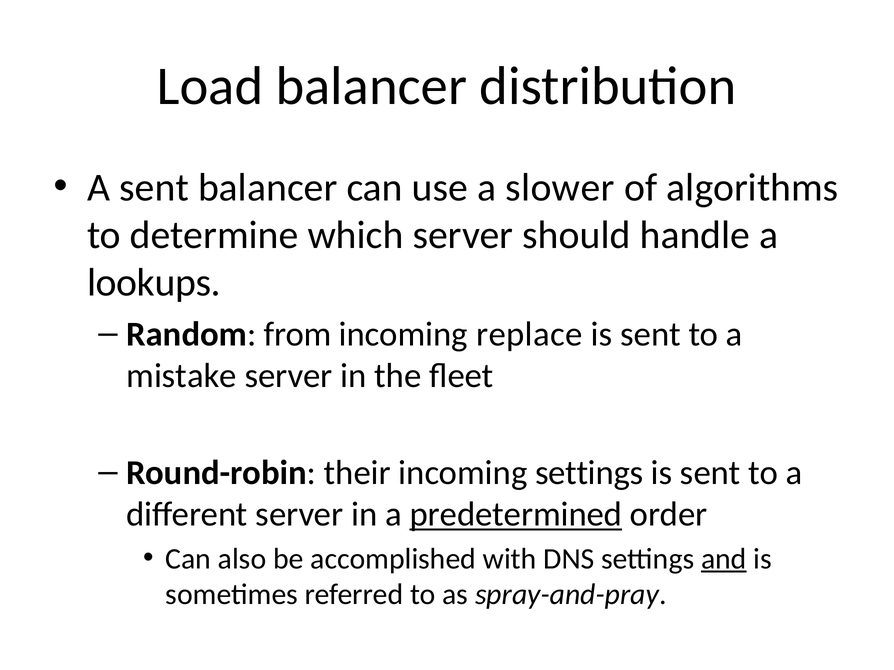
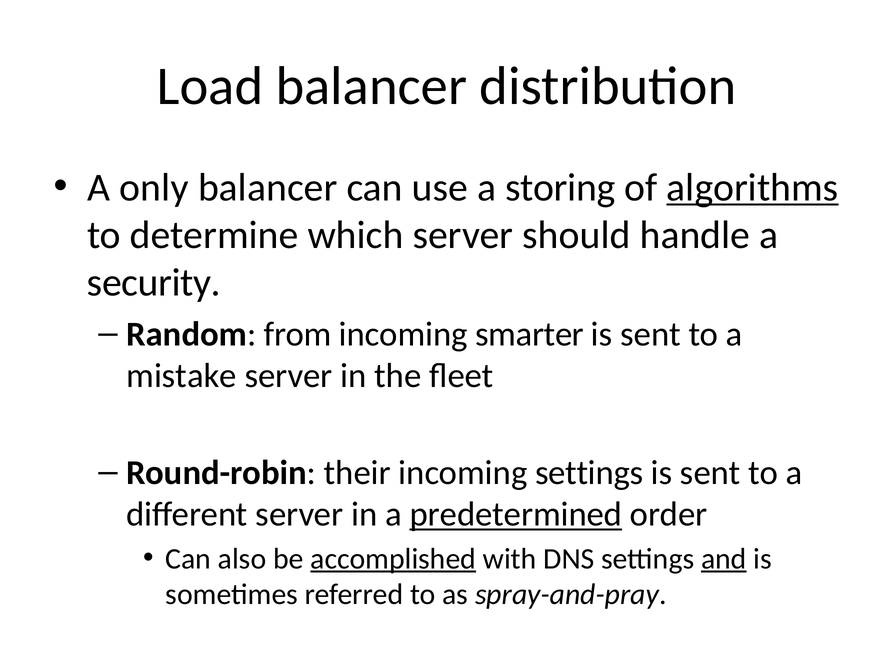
A sent: sent -> only
slower: slower -> storing
algorithms underline: none -> present
lookups: lookups -> security
replace: replace -> smarter
accomplished underline: none -> present
